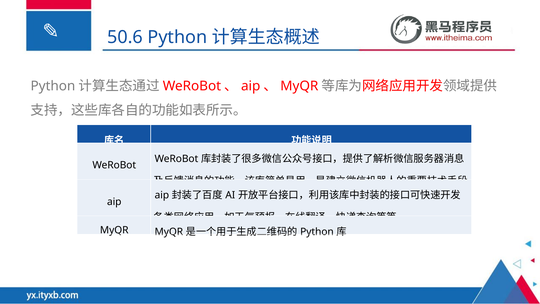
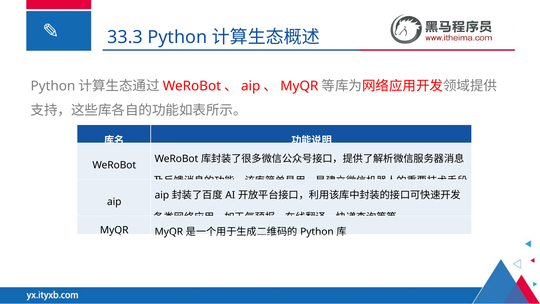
50.6: 50.6 -> 33.3
